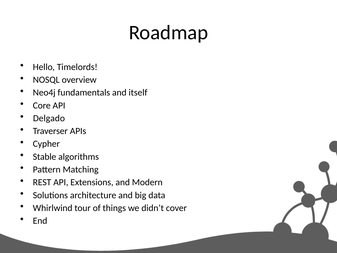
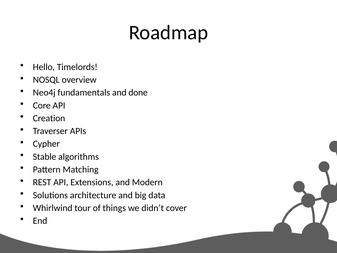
itself: itself -> done
Delgado: Delgado -> Creation
